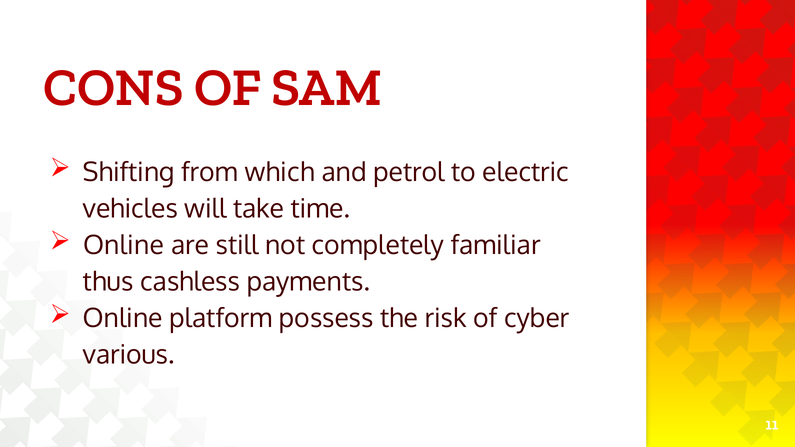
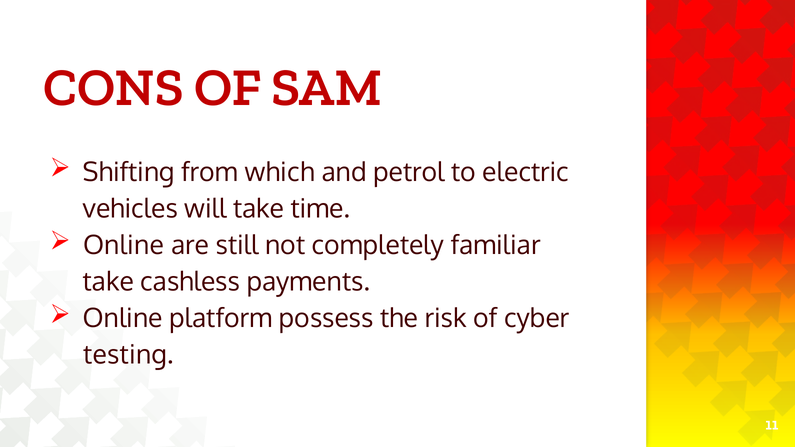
thus at (108, 282): thus -> take
various: various -> testing
